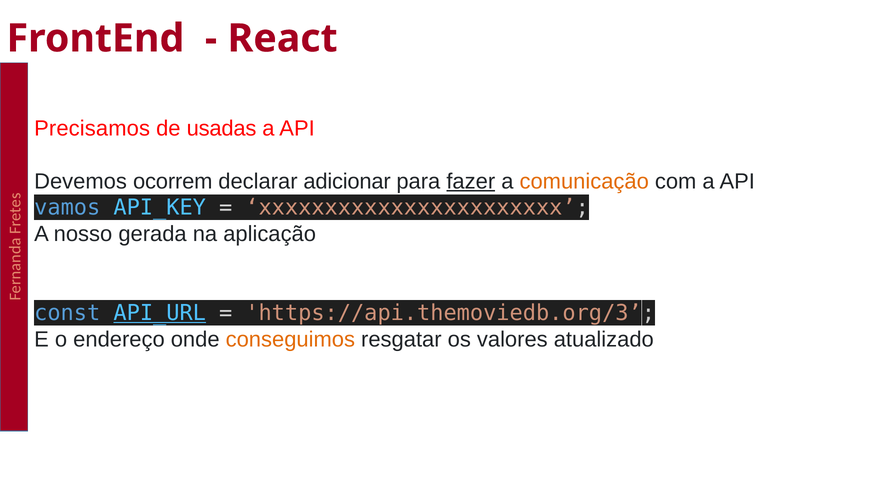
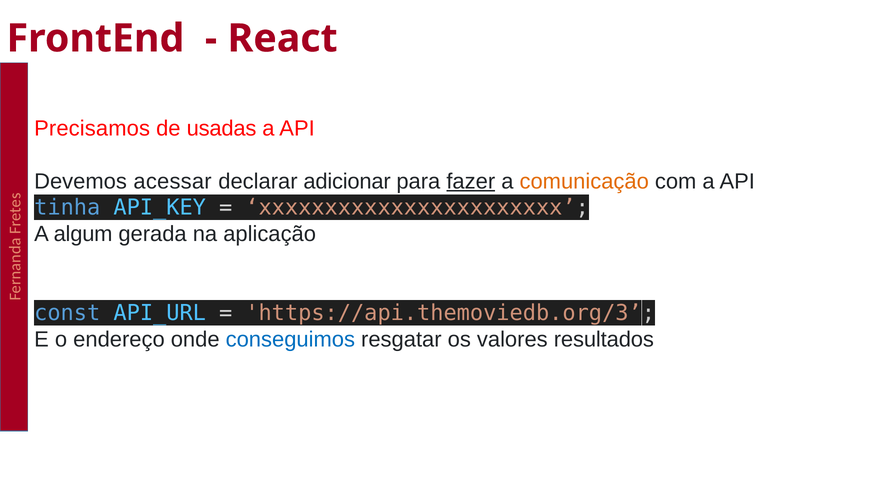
ocorrem: ocorrem -> acessar
vamos: vamos -> tinha
nosso: nosso -> algum
API_URL underline: present -> none
conseguimos colour: orange -> blue
atualizado: atualizado -> resultados
